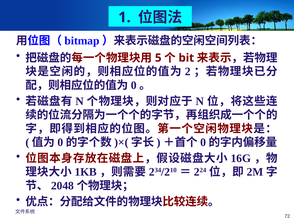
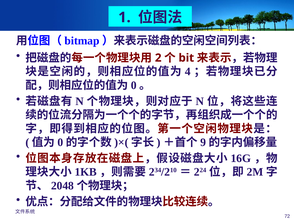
5: 5 -> 2
2: 2 -> 4
0 at (203, 143): 0 -> 9
